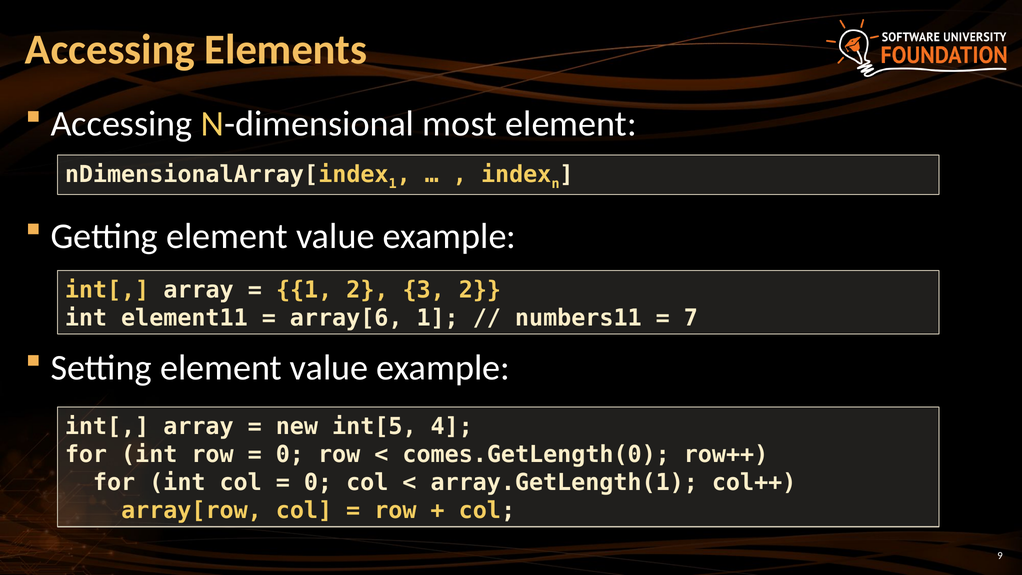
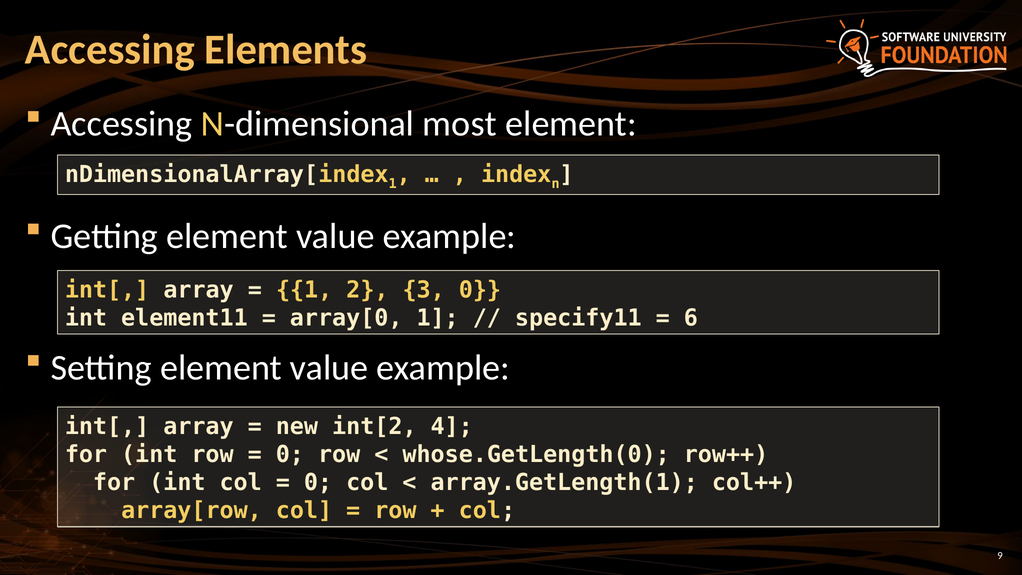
3 2: 2 -> 0
array[6: array[6 -> array[0
numbers11: numbers11 -> specify11
7: 7 -> 6
int[5: int[5 -> int[2
comes.GetLength(0: comes.GetLength(0 -> whose.GetLength(0
